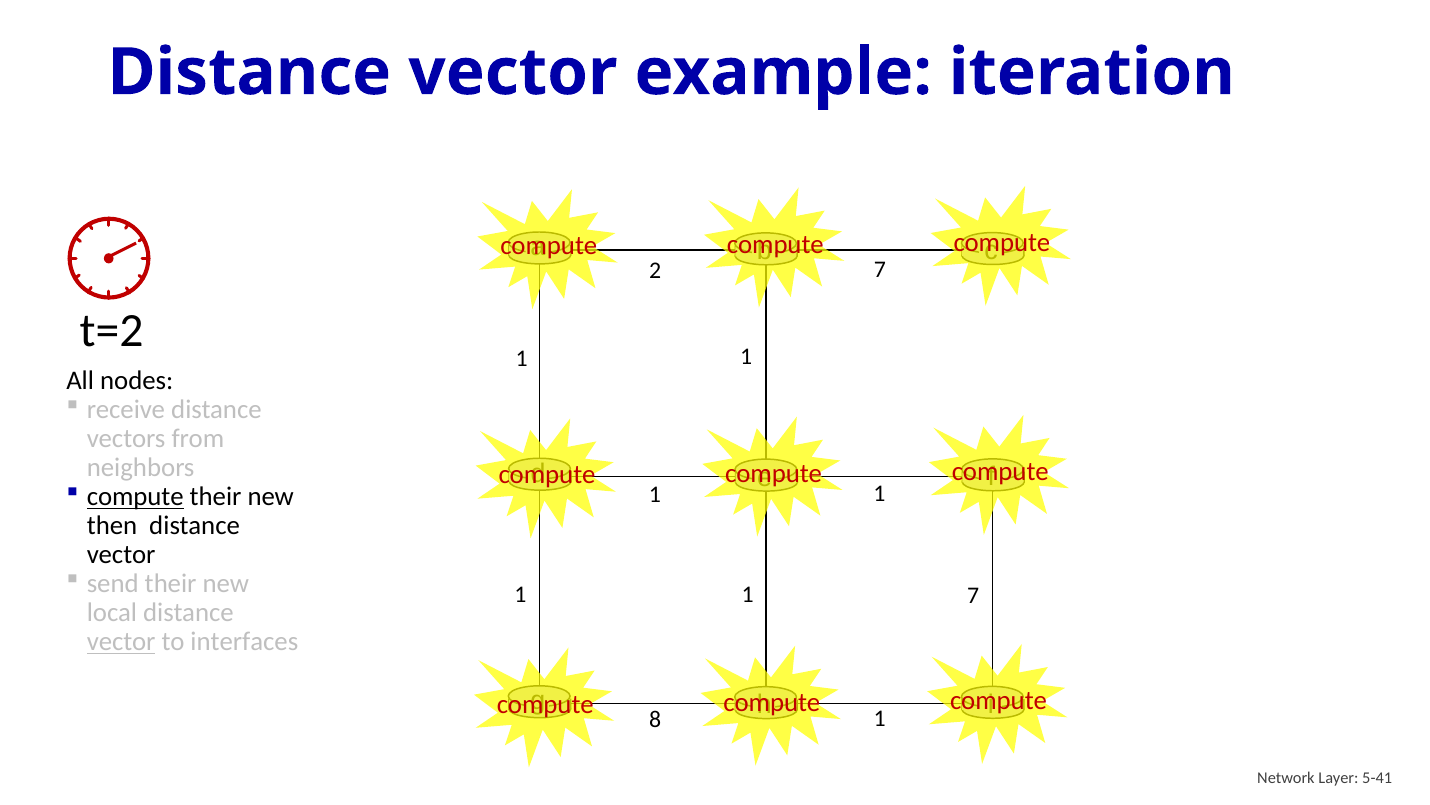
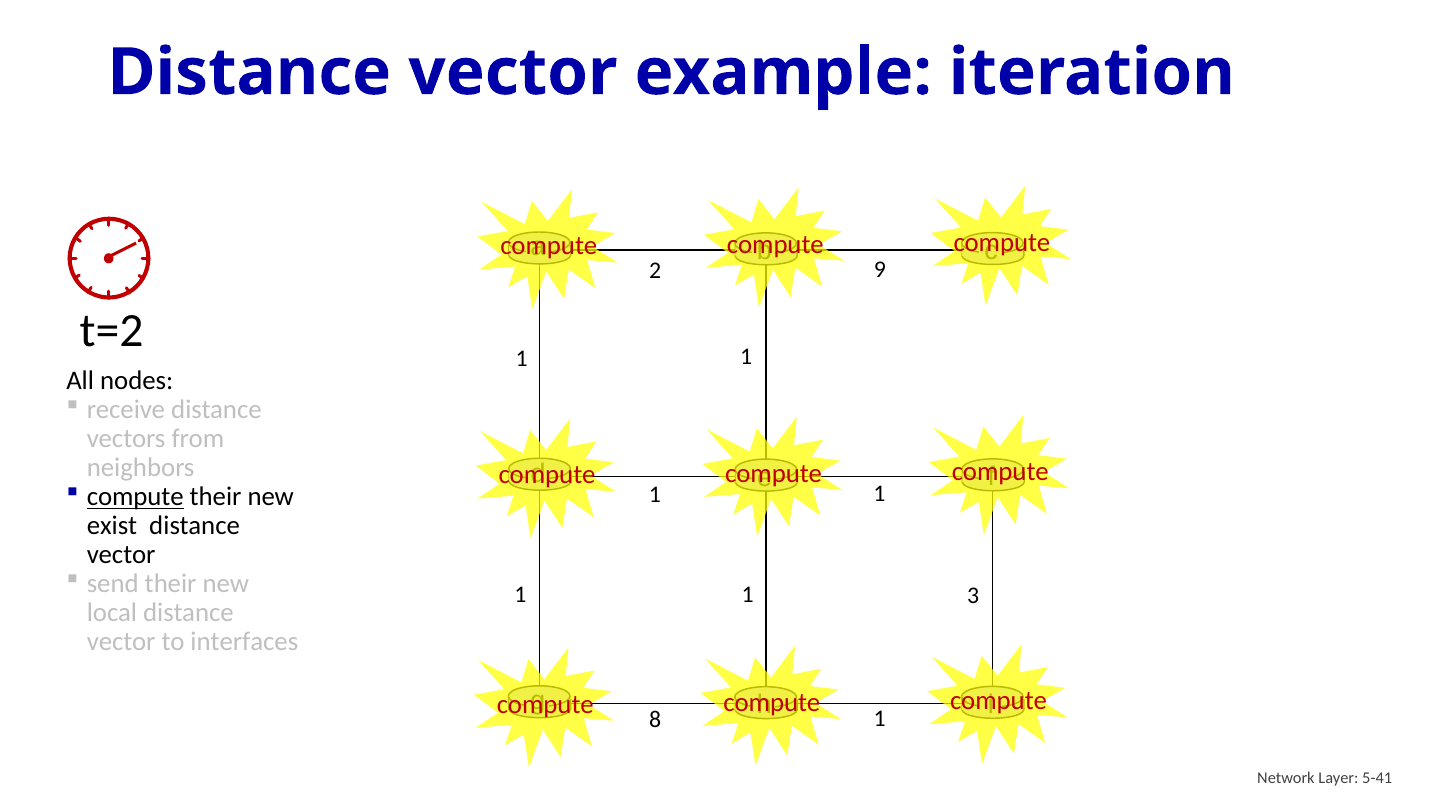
2 7: 7 -> 9
then: then -> exist
1 7: 7 -> 3
vector at (121, 641) underline: present -> none
